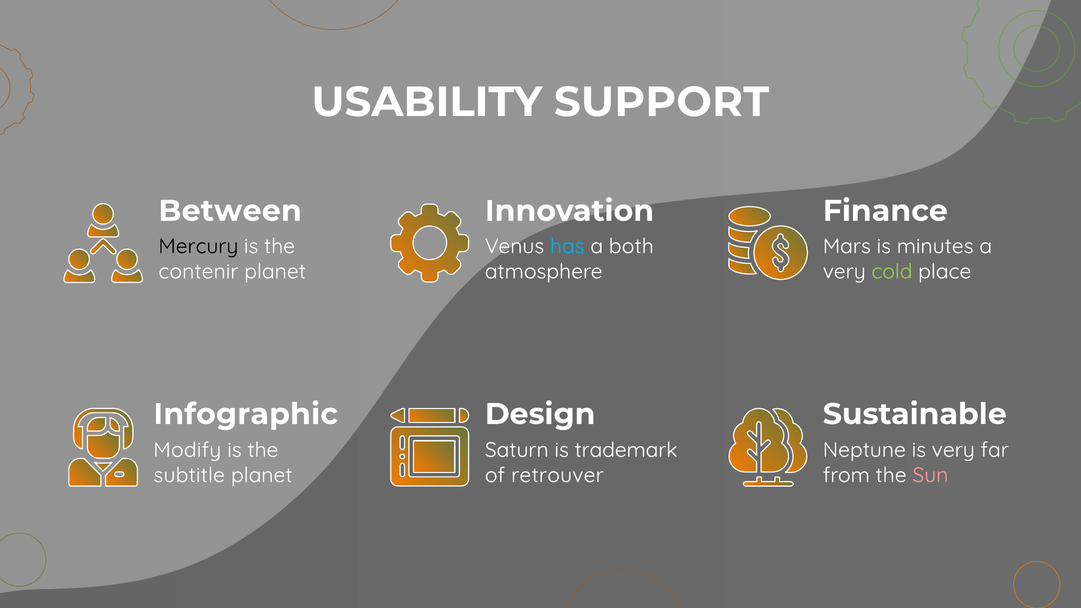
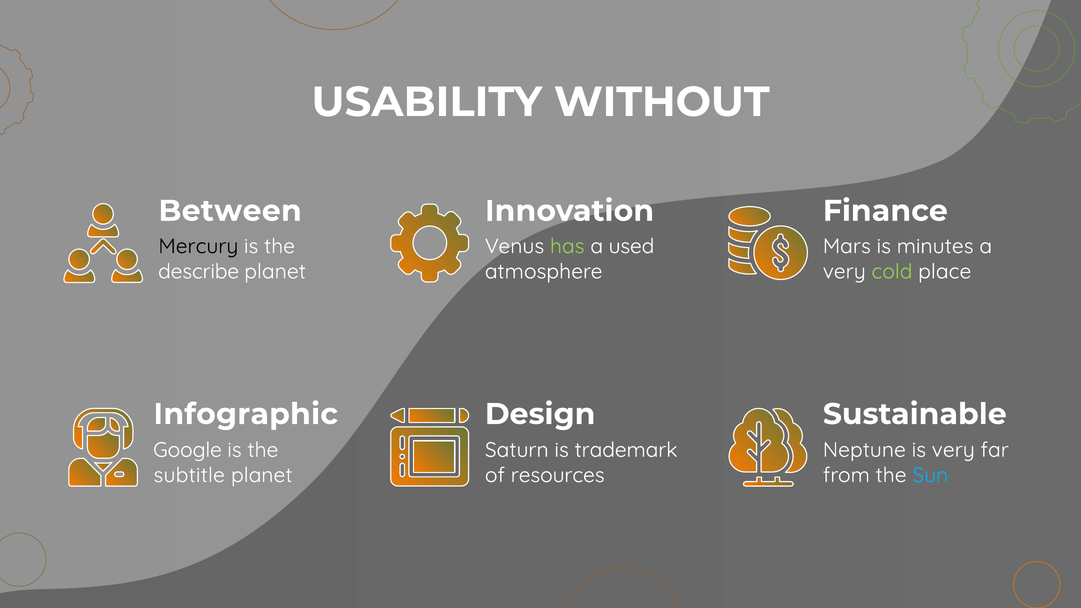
SUPPORT: SUPPORT -> WITHOUT
has colour: light blue -> light green
both: both -> used
contenir: contenir -> describe
Modify: Modify -> Google
Sun colour: pink -> light blue
retrouver: retrouver -> resources
